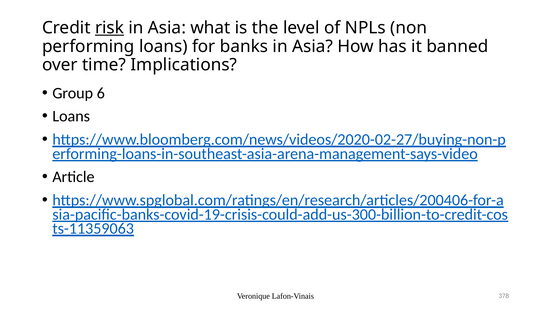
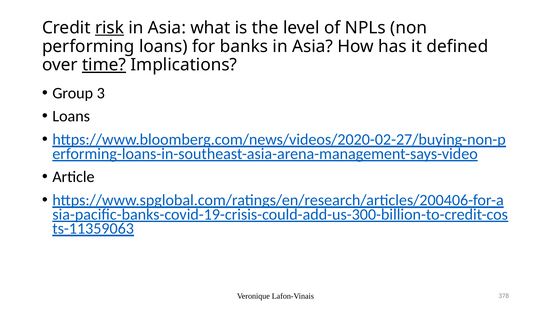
banned: banned -> defined
time underline: none -> present
6: 6 -> 3
